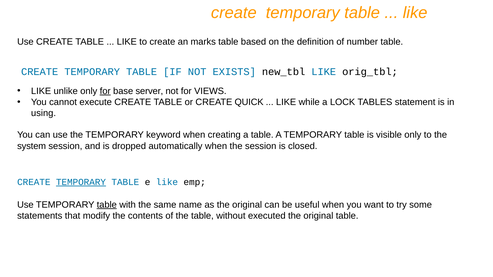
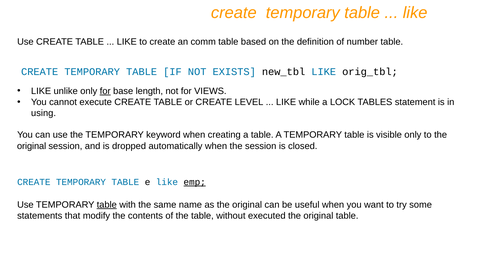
marks: marks -> comm
server: server -> length
QUICK: QUICK -> LEVEL
system at (32, 146): system -> original
TEMPORARY at (81, 182) underline: present -> none
emp underline: none -> present
